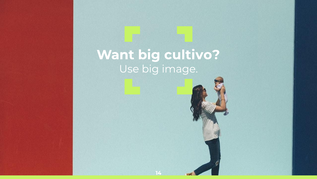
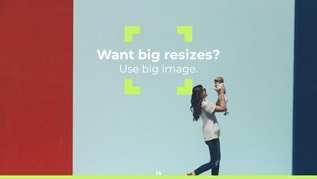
cultivo: cultivo -> resizes
